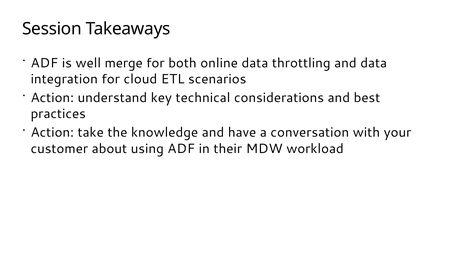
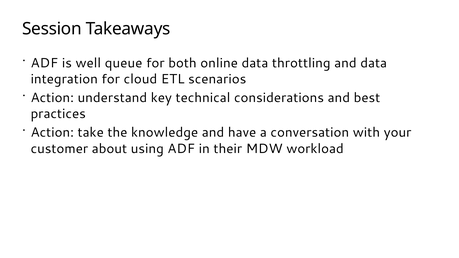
merge: merge -> queue
